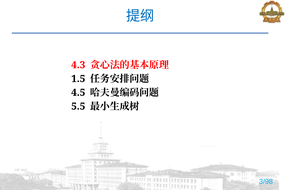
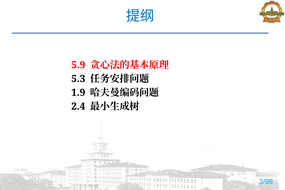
4.3: 4.3 -> 5.9
1.5: 1.5 -> 5.3
4.5: 4.5 -> 1.9
5.5: 5.5 -> 2.4
